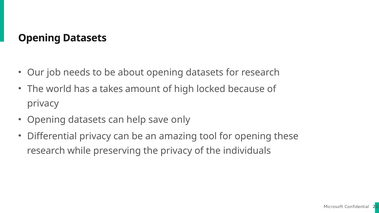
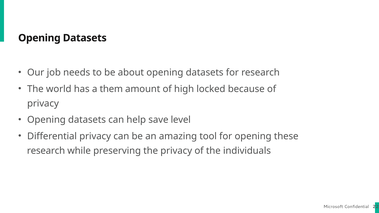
takes: takes -> them
only: only -> level
